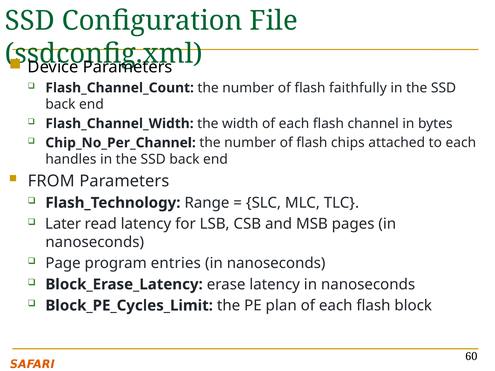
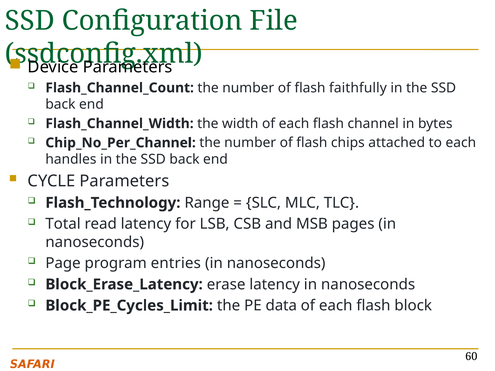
FROM: FROM -> CYCLE
Later: Later -> Total
plan: plan -> data
